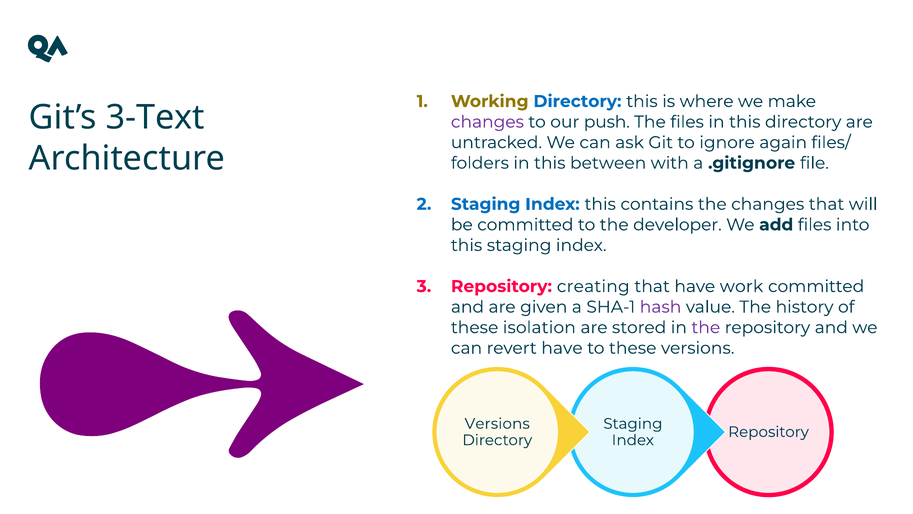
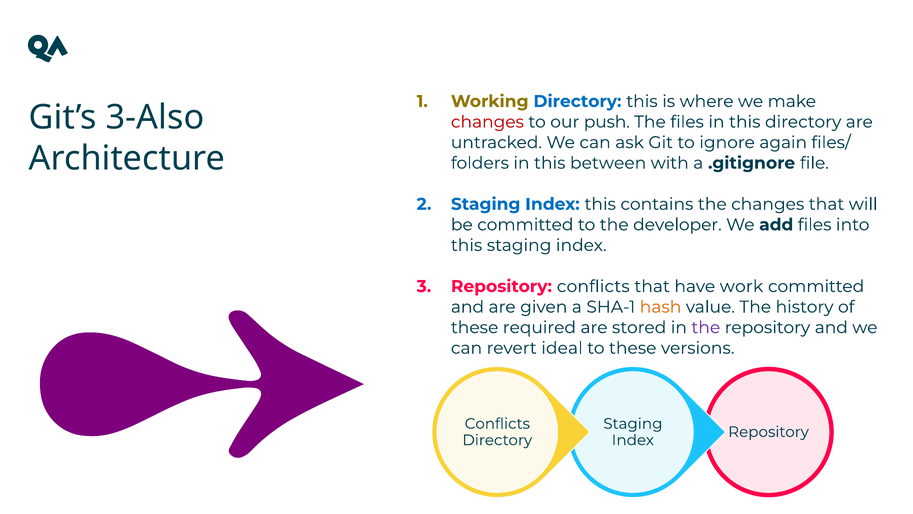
3-Text: 3-Text -> 3-Also
changes at (487, 122) colour: purple -> red
Repository creating: creating -> conflicts
hash colour: purple -> orange
isolation: isolation -> required
revert have: have -> ideal
Versions at (497, 423): Versions -> Conflicts
